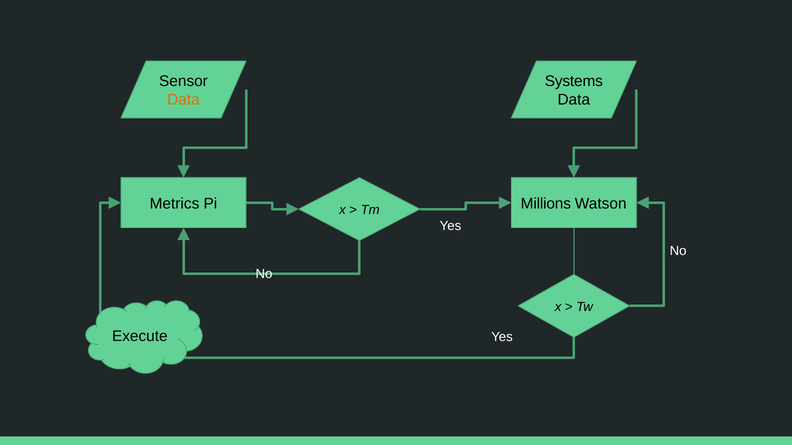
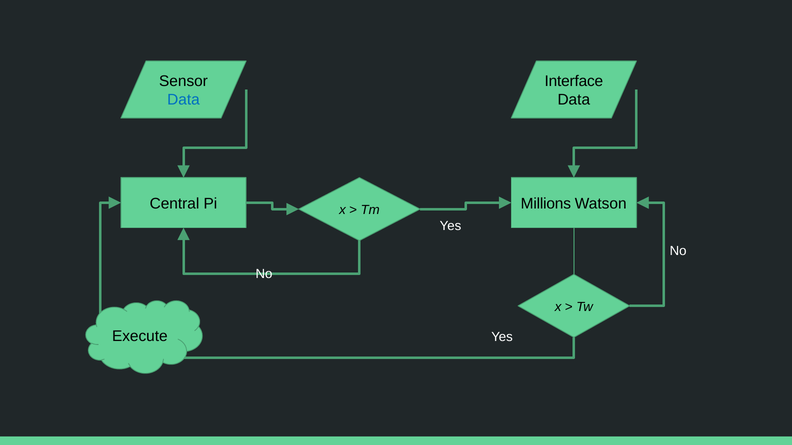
Systems: Systems -> Interface
Data at (183, 100) colour: orange -> blue
Metrics: Metrics -> Central
